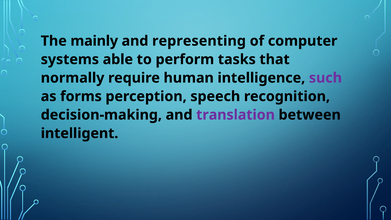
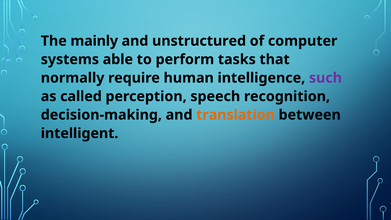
representing: representing -> unstructured
forms: forms -> called
translation colour: purple -> orange
